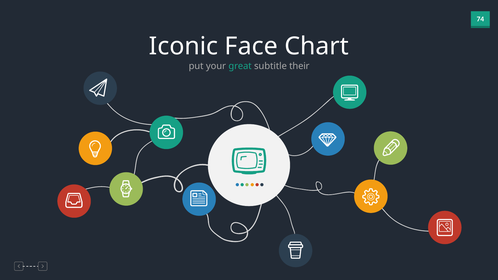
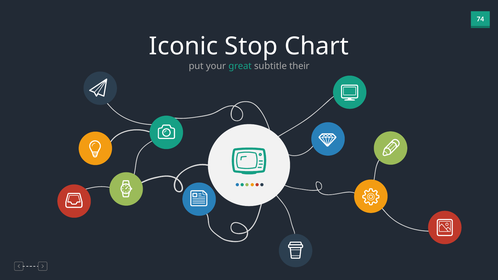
Face: Face -> Stop
